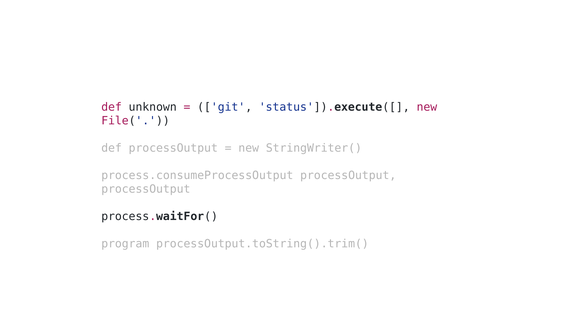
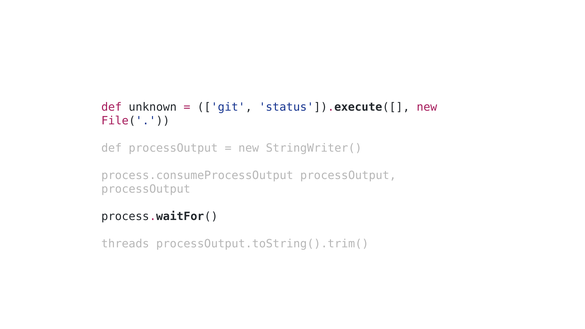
program: program -> threads
